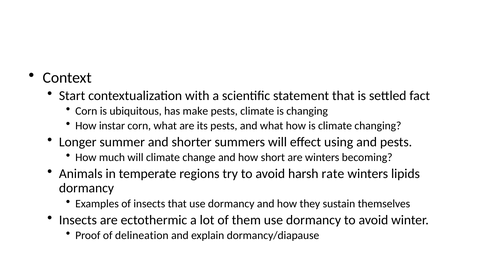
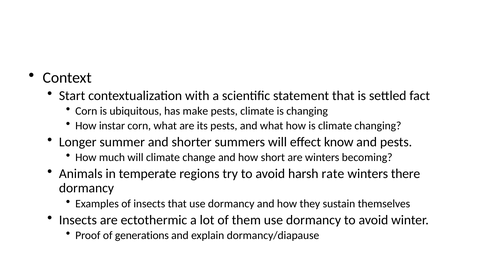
using: using -> know
lipids: lipids -> there
delineation: delineation -> generations
